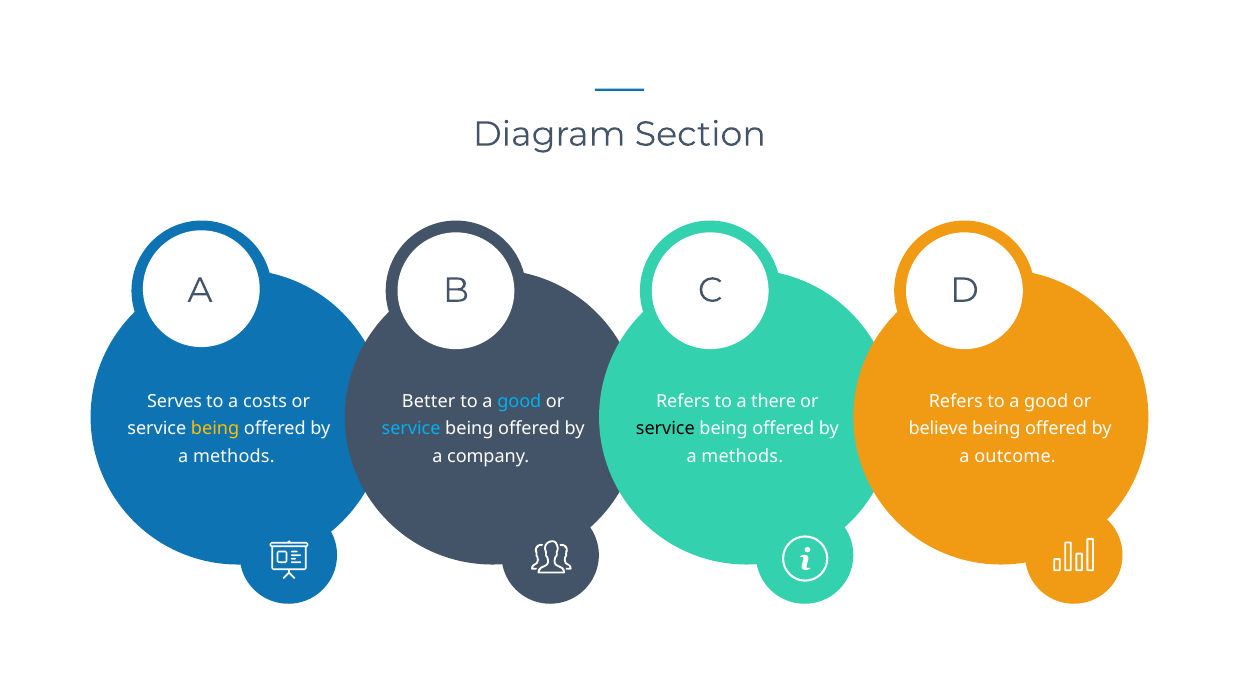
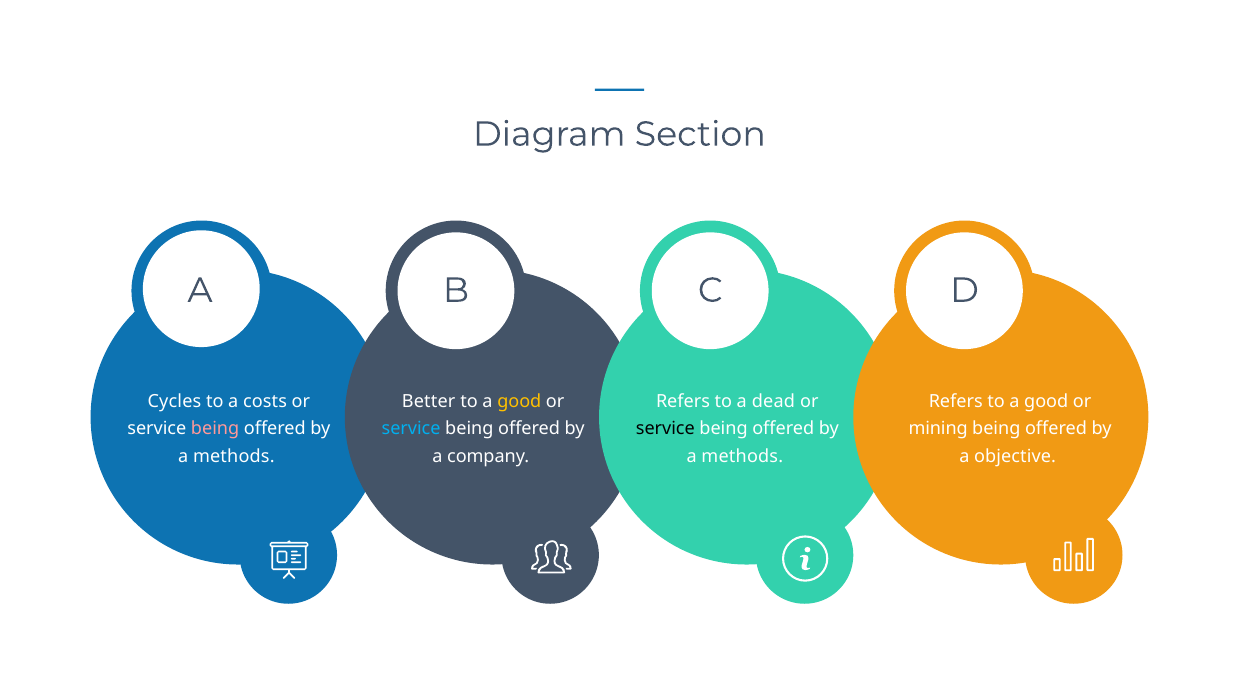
Serves: Serves -> Cycles
good at (519, 401) colour: light blue -> yellow
there: there -> dead
being at (215, 429) colour: yellow -> pink
believe: believe -> mining
outcome: outcome -> objective
